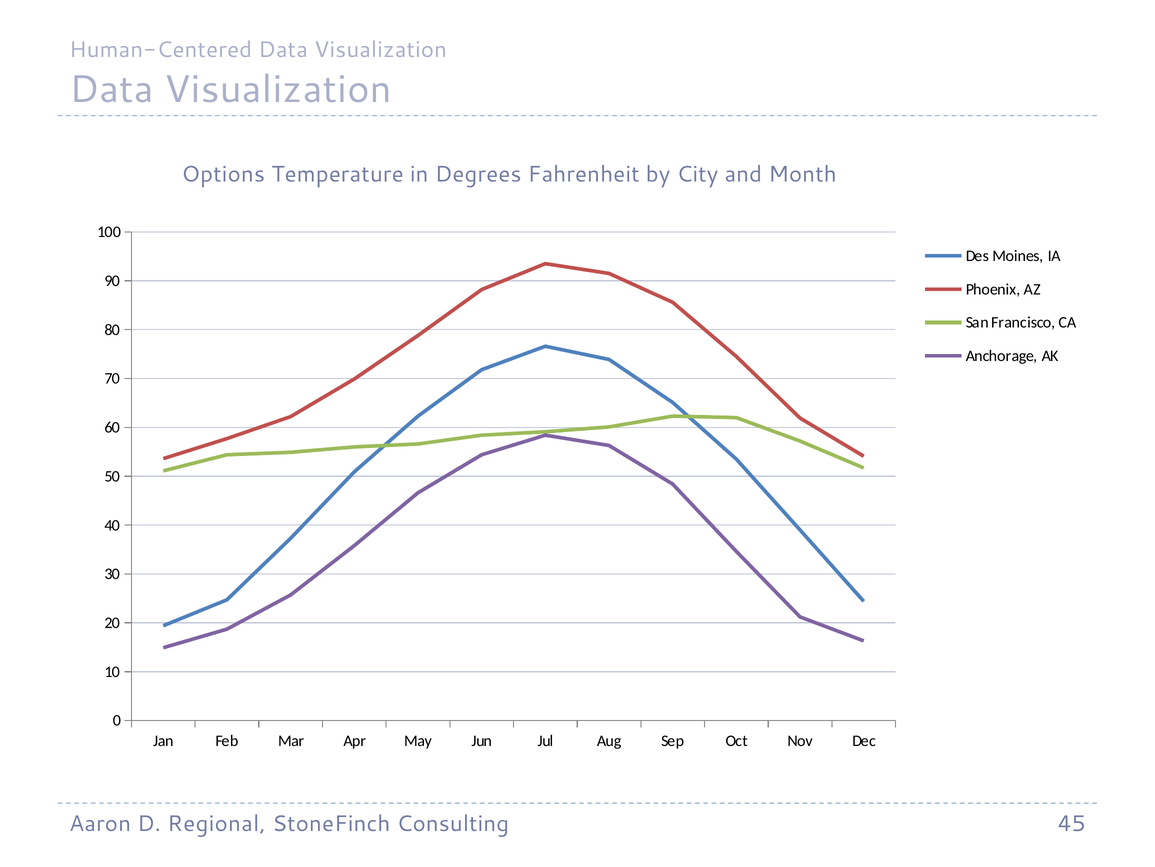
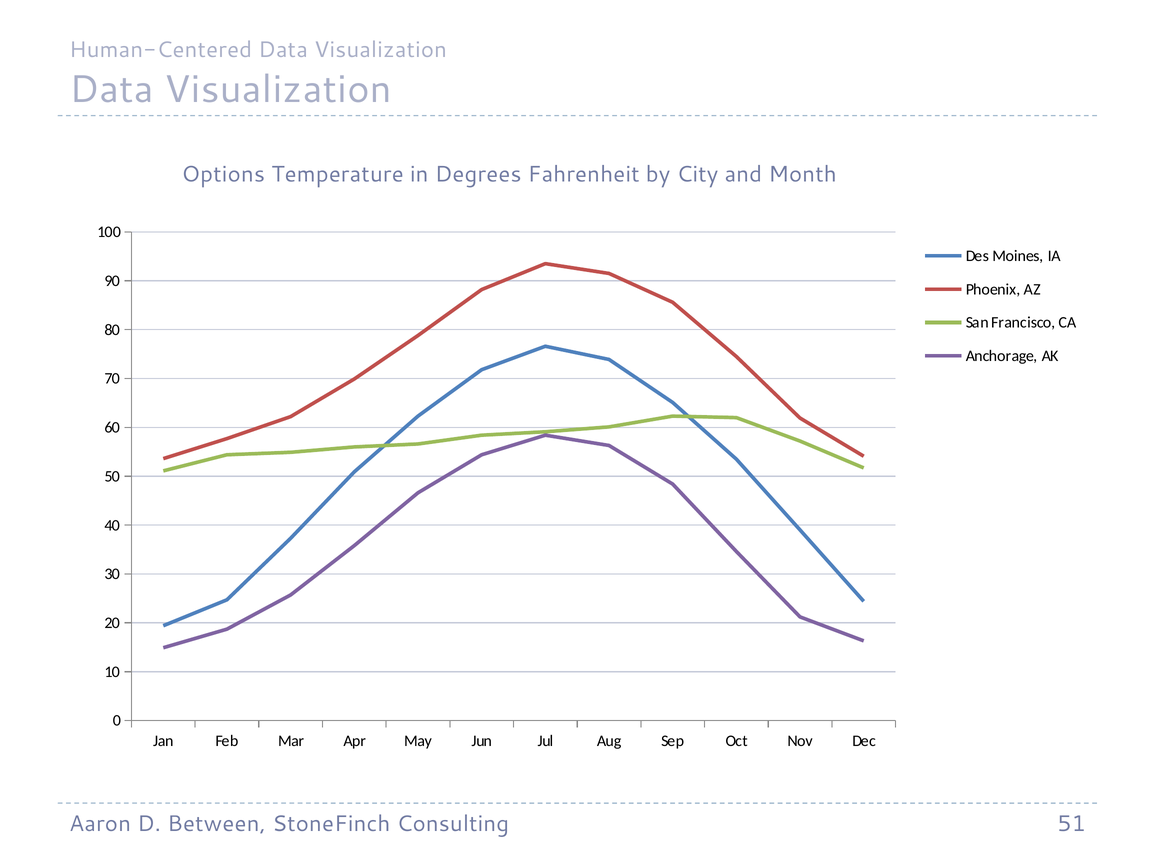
Regional: Regional -> Between
45: 45 -> 51
